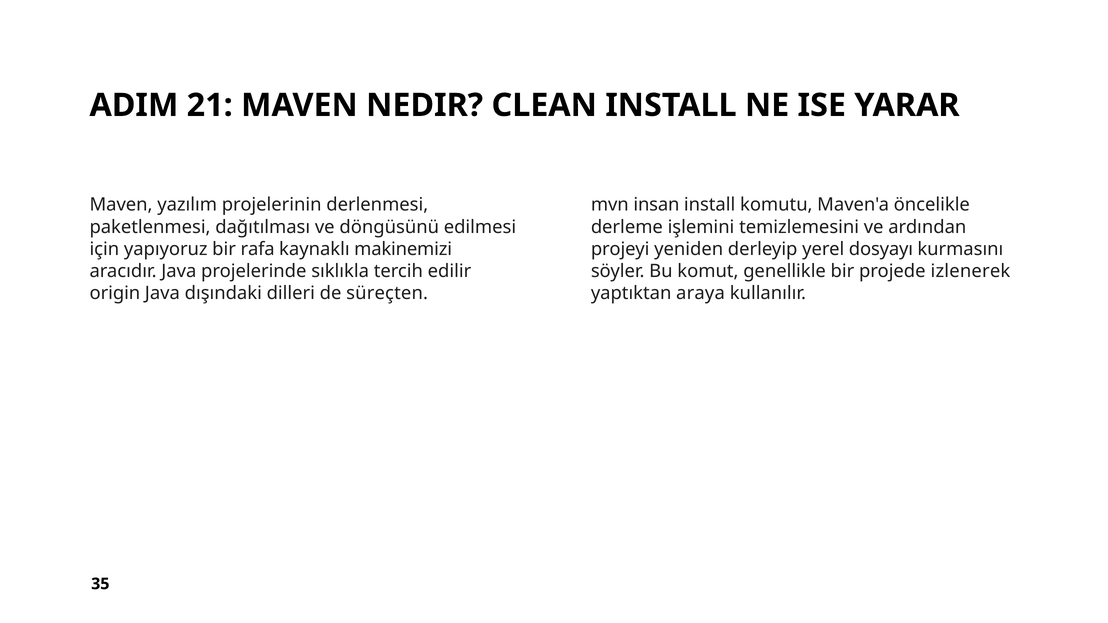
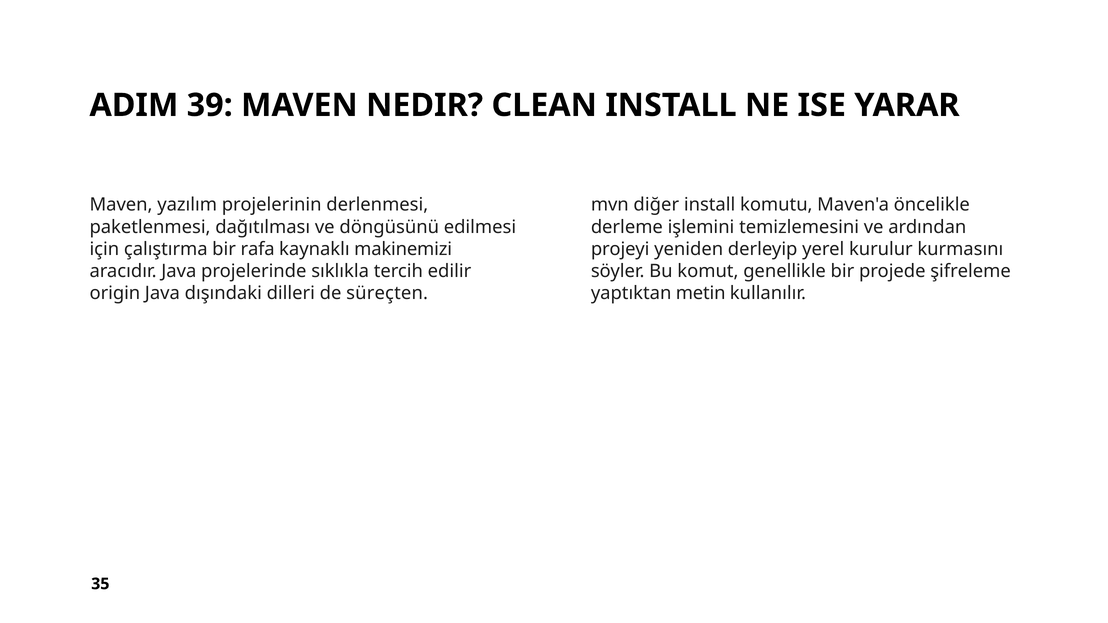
21: 21 -> 39
insan: insan -> diğer
yapıyoruz: yapıyoruz -> çalıştırma
dosyayı: dosyayı -> kurulur
izlenerek: izlenerek -> şifreleme
araya: araya -> metin
